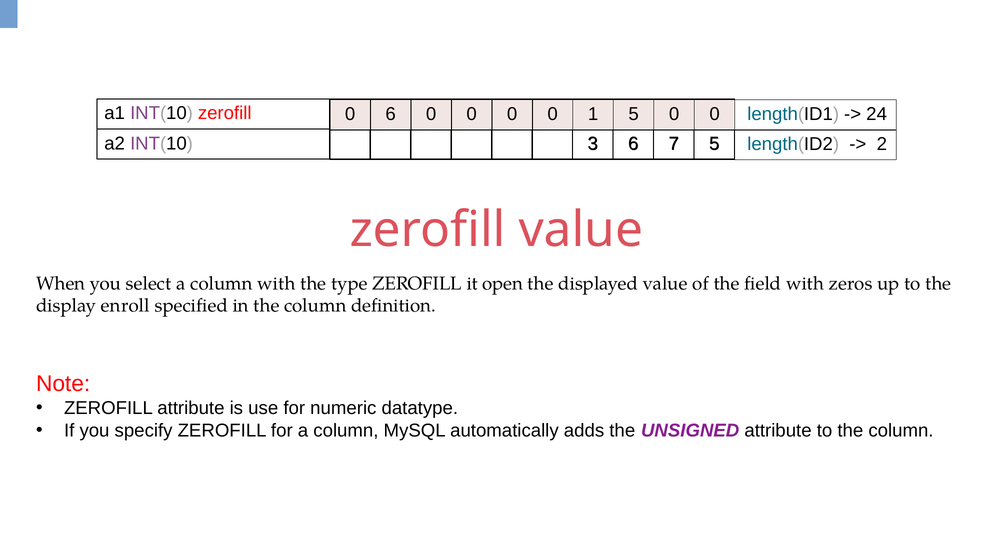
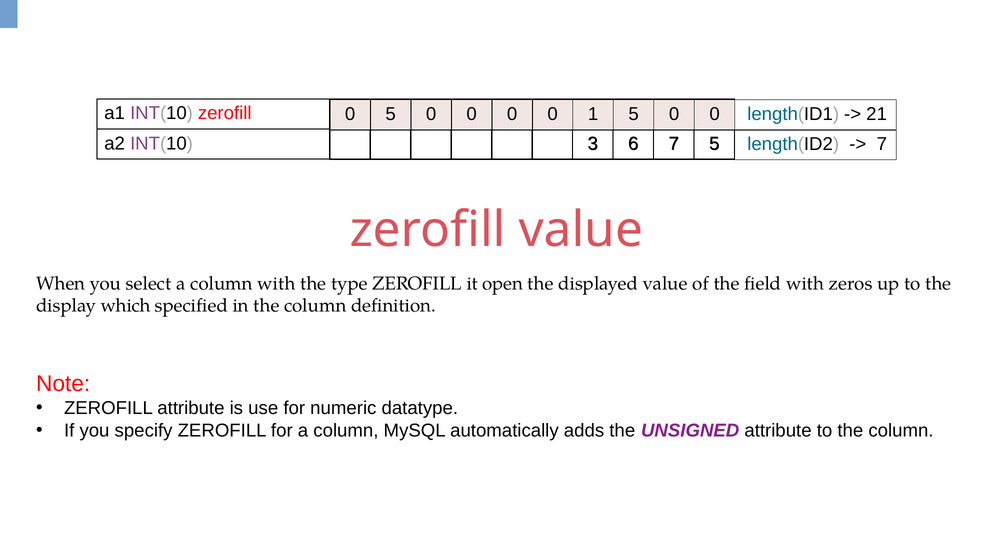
0 6: 6 -> 5
24: 24 -> 21
2 at (882, 145): 2 -> 7
enroll: enroll -> which
